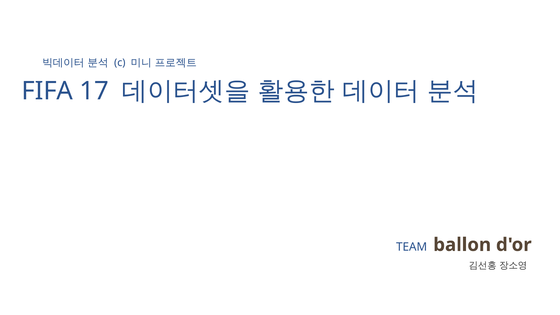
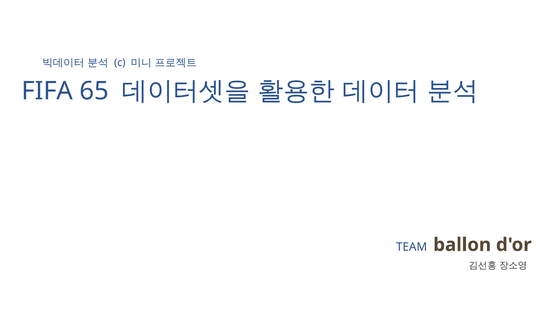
17: 17 -> 65
